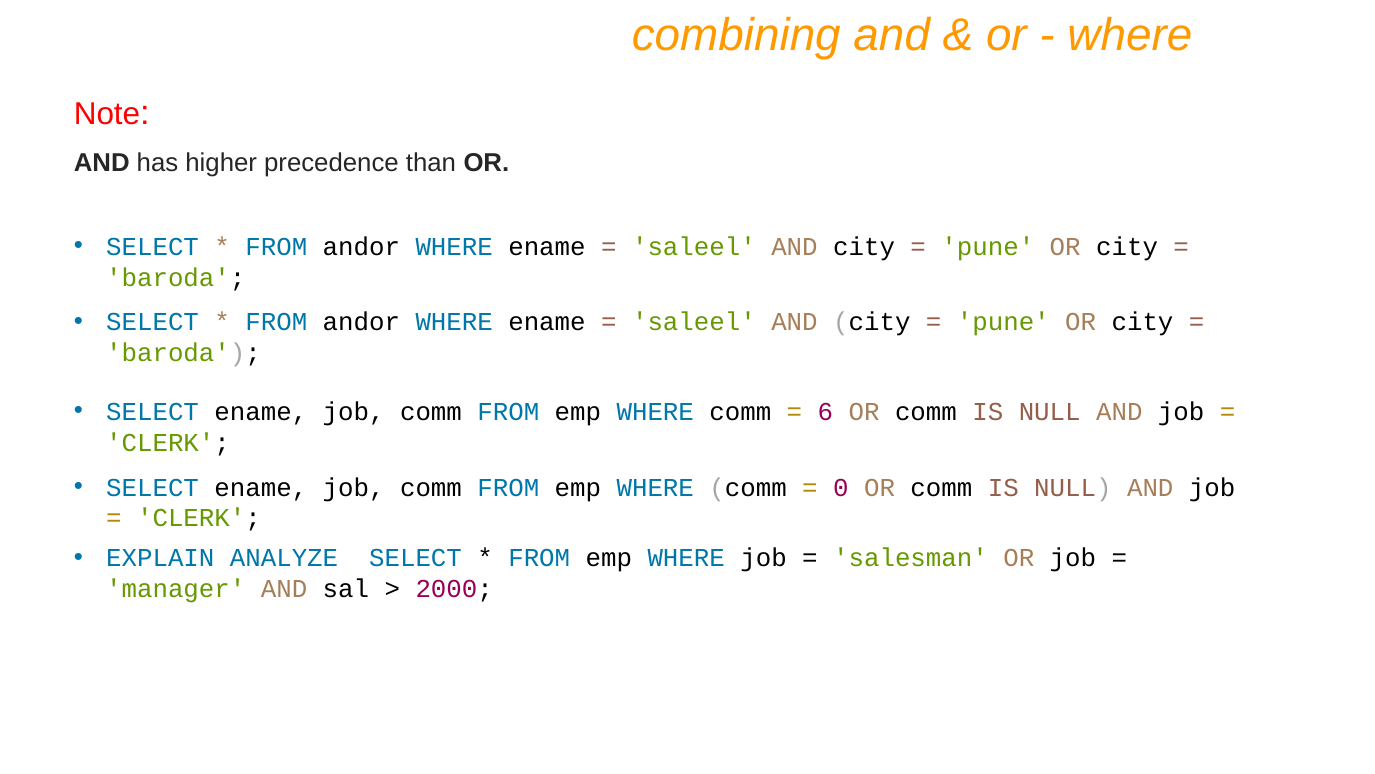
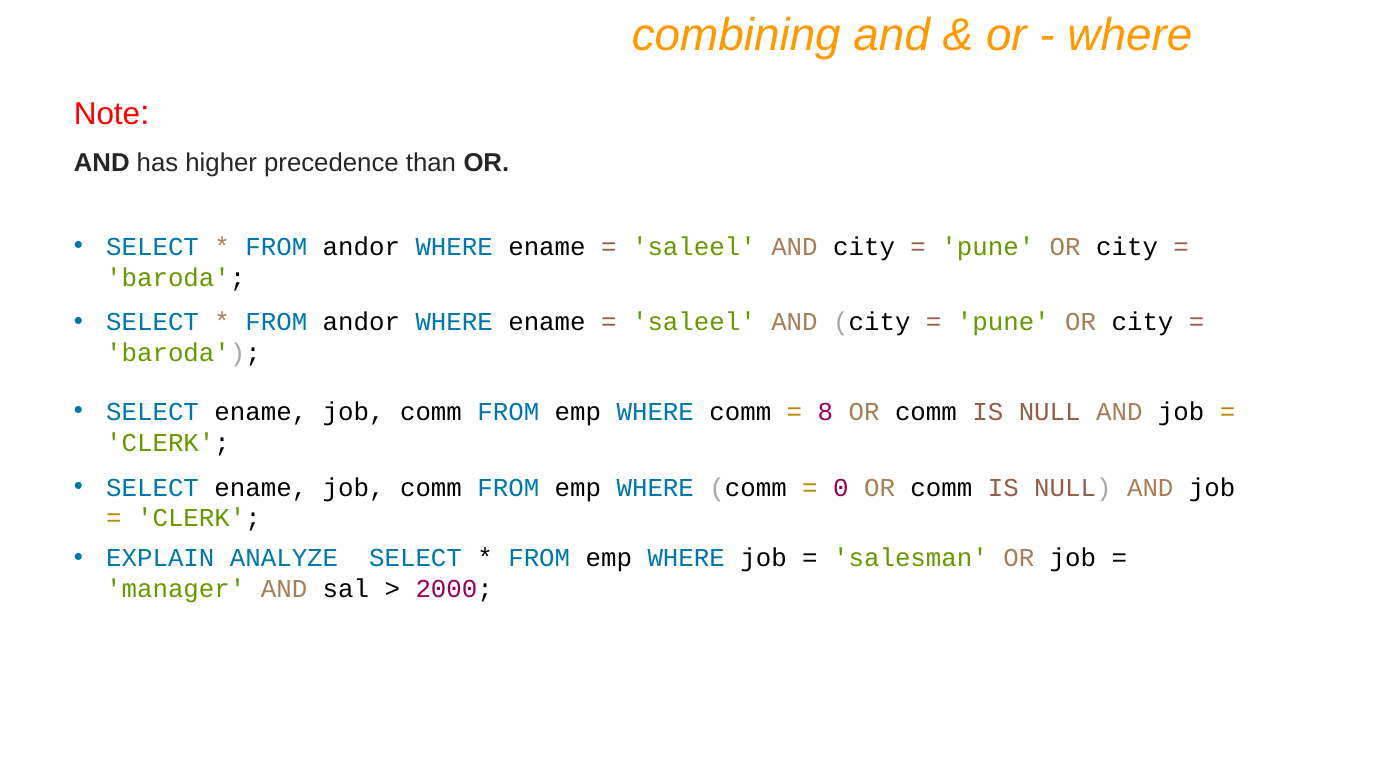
6: 6 -> 8
